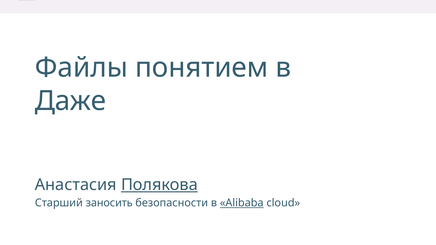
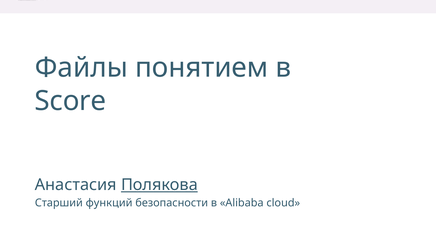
Даже: Даже -> Score
заносить: заносить -> функций
Alibaba underline: present -> none
